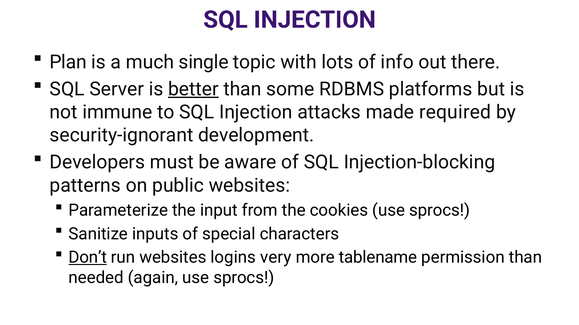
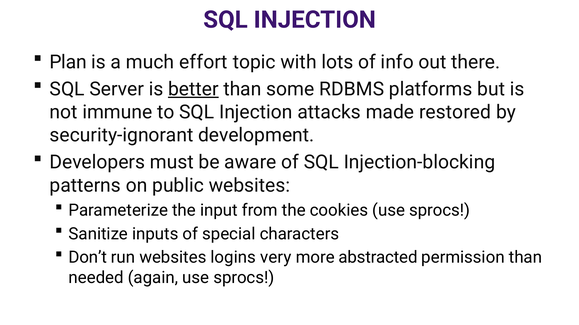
single: single -> effort
required: required -> restored
Don’t underline: present -> none
tablename: tablename -> abstracted
